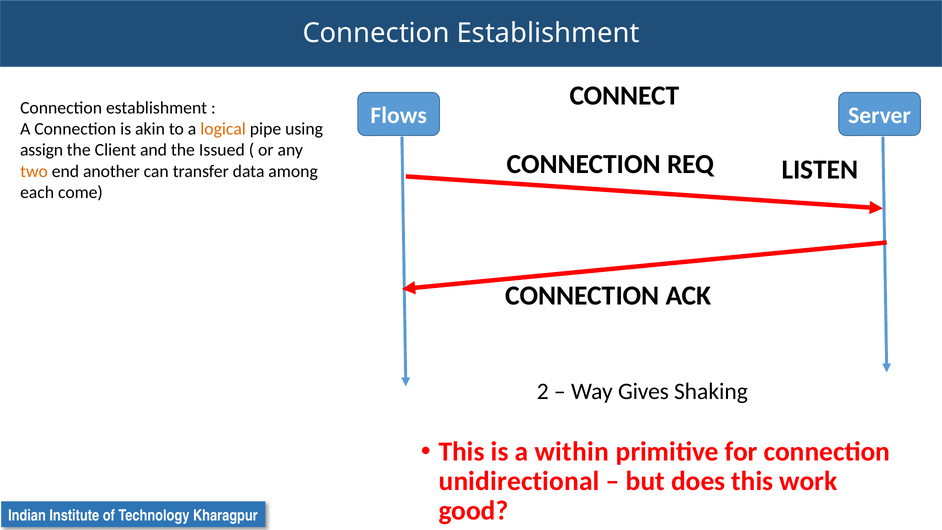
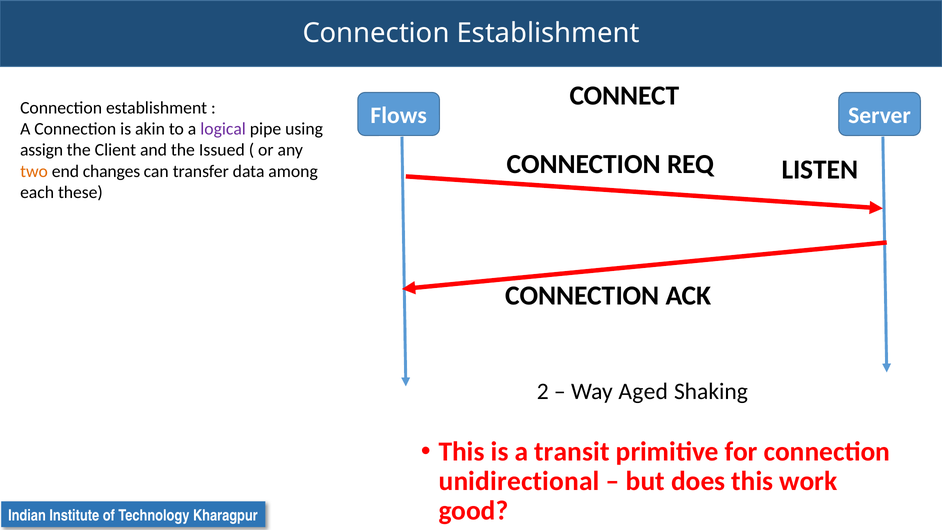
logical colour: orange -> purple
another: another -> changes
come: come -> these
Gives: Gives -> Aged
within: within -> transit
